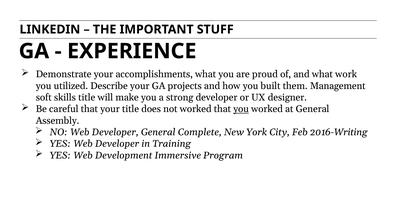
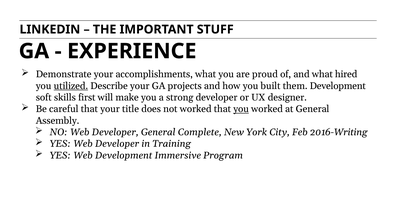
work: work -> hired
utilized underline: none -> present
them Management: Management -> Development
skills title: title -> first
